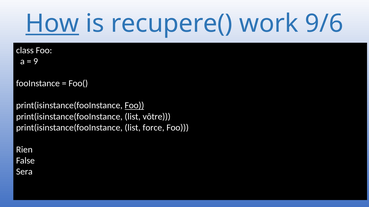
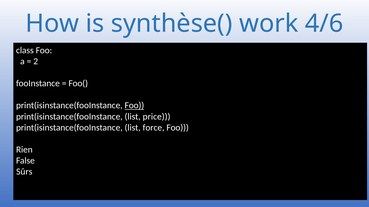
How underline: present -> none
recupere(: recupere( -> synthèse(
9/6: 9/6 -> 4/6
9: 9 -> 2
vôtre: vôtre -> price
Sera: Sera -> Sûrs
